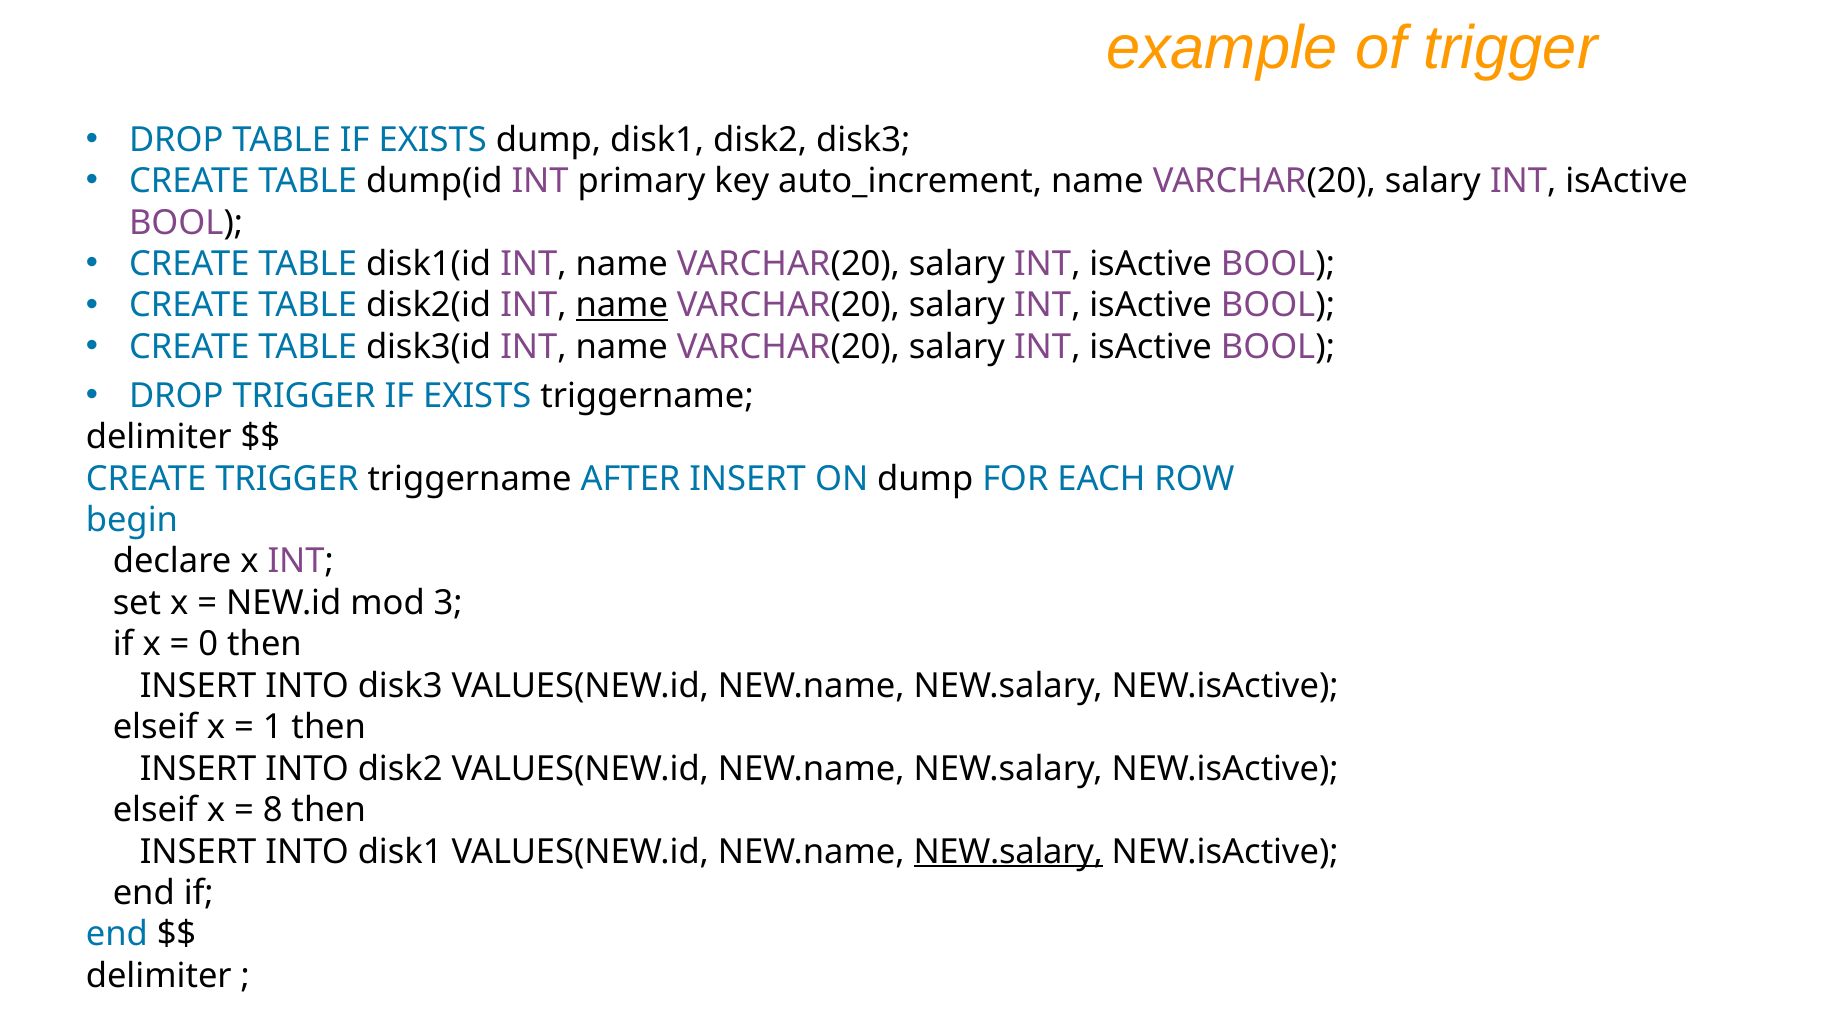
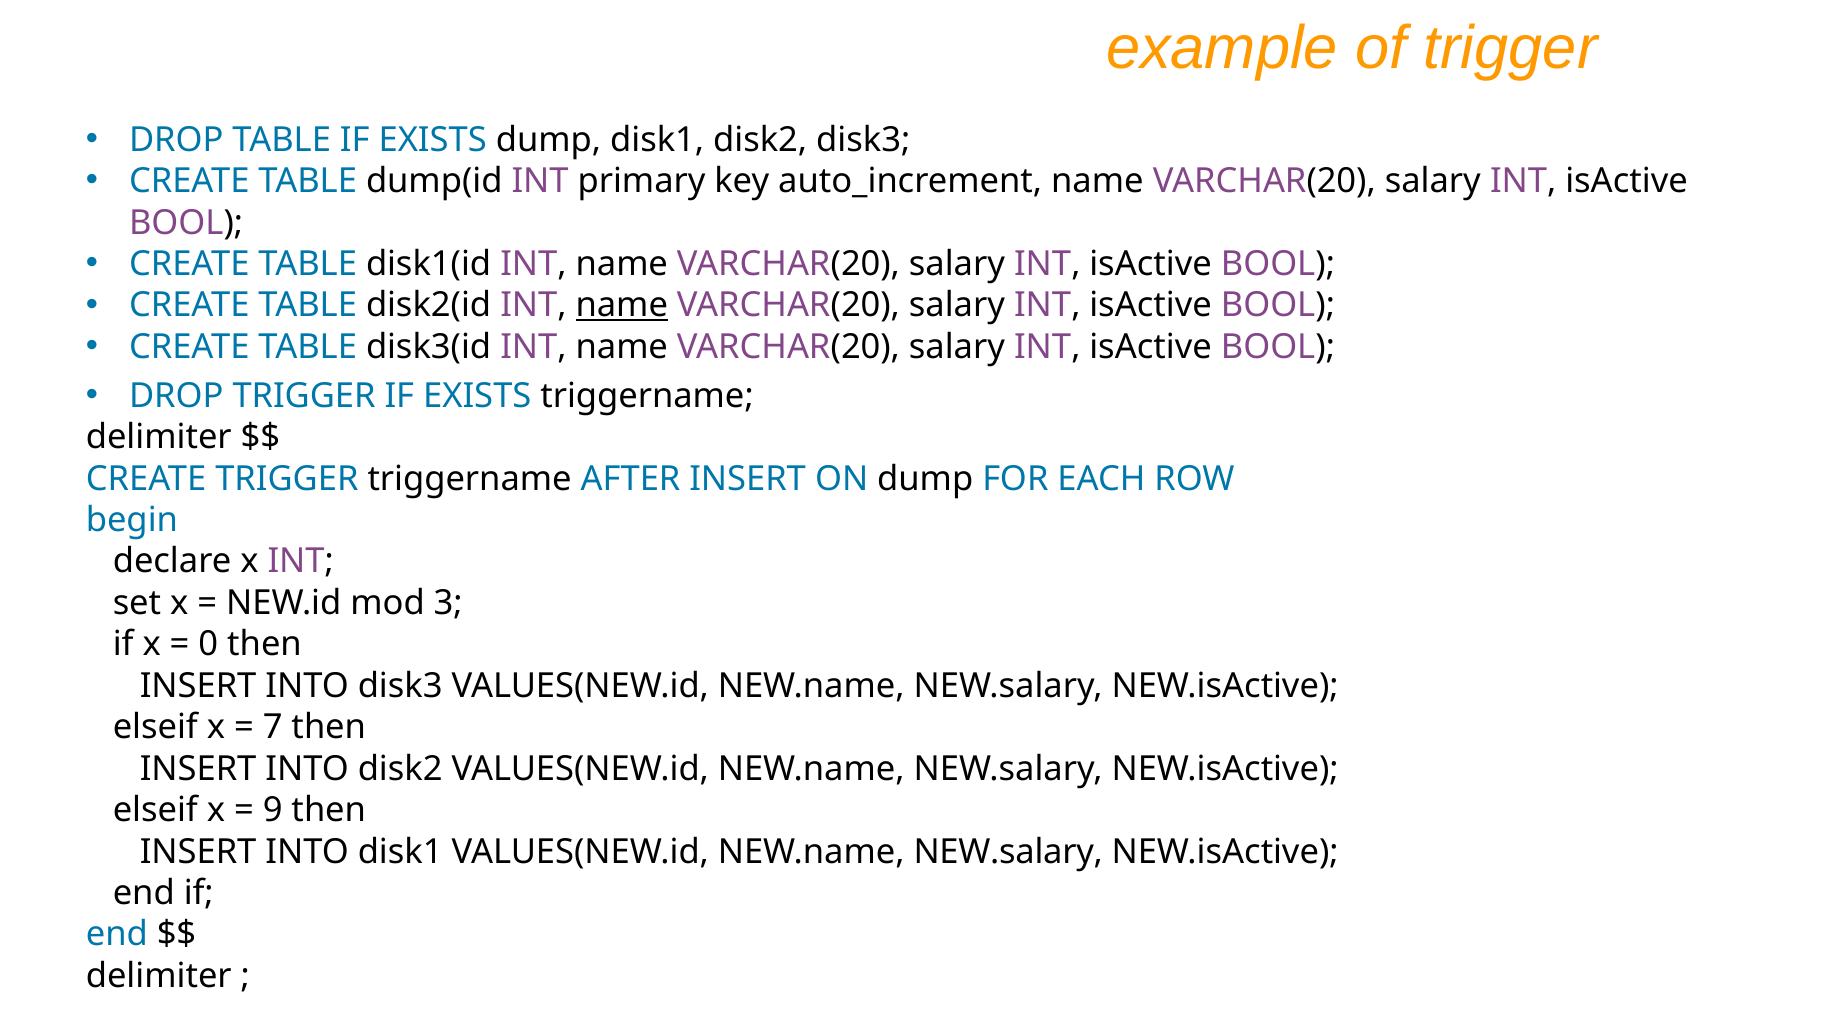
1: 1 -> 7
8: 8 -> 9
NEW.salary at (1008, 852) underline: present -> none
